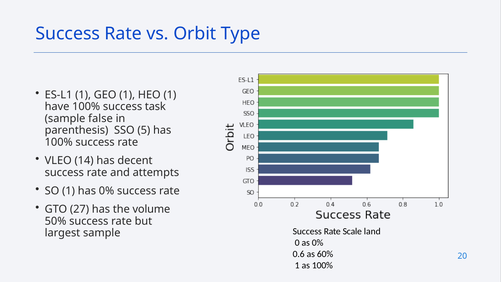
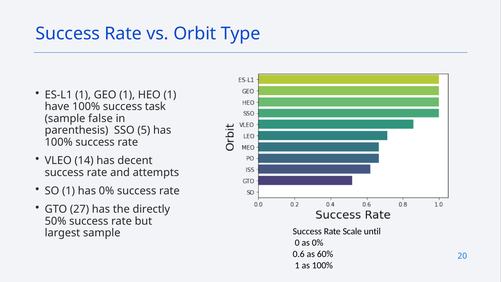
volume: volume -> directly
land: land -> until
